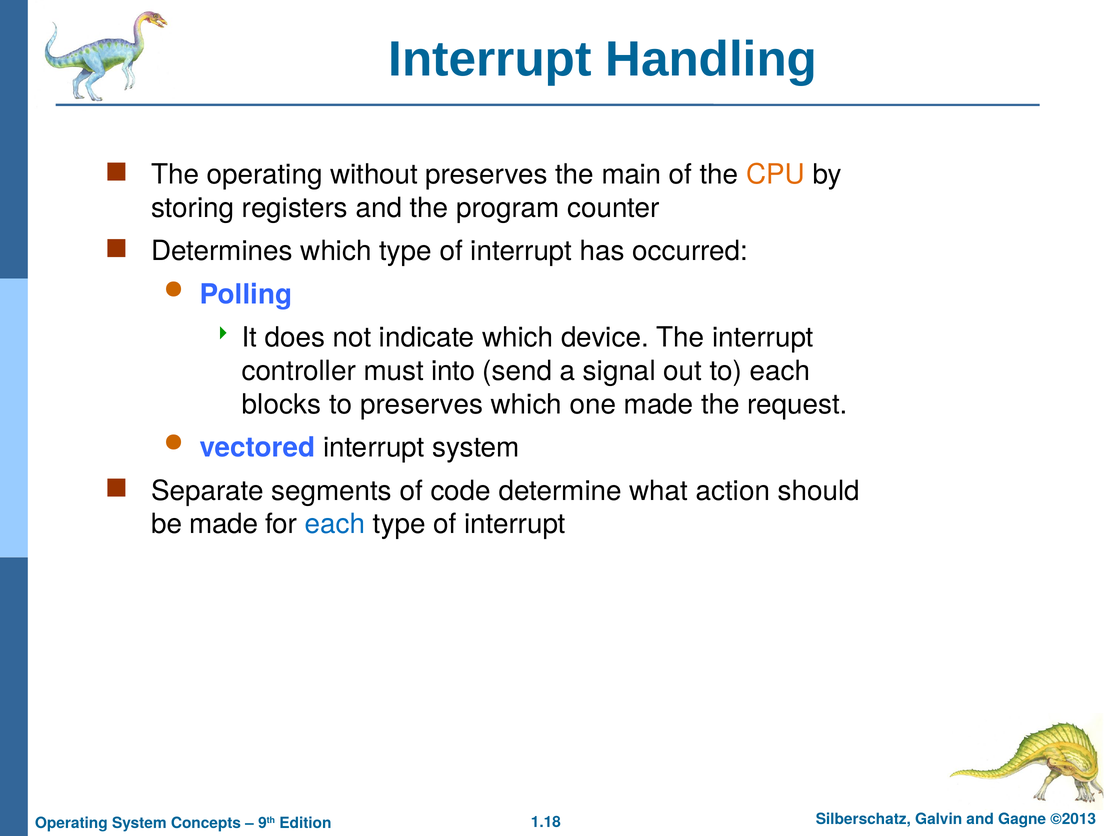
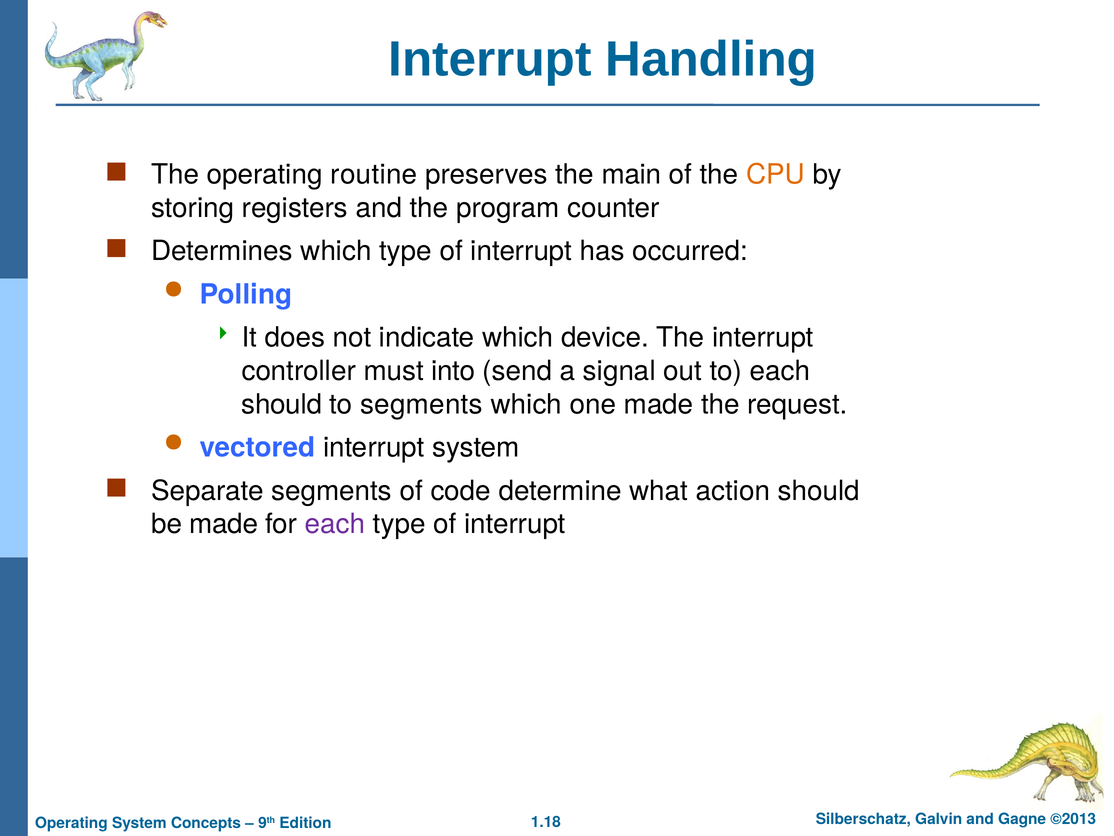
without: without -> routine
blocks at (282, 404): blocks -> should
to preserves: preserves -> segments
each at (335, 524) colour: blue -> purple
